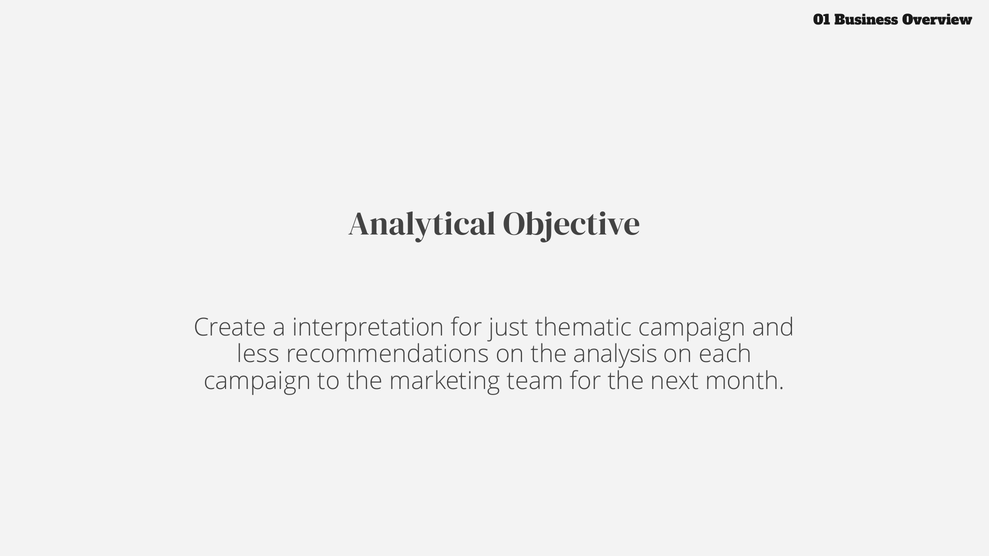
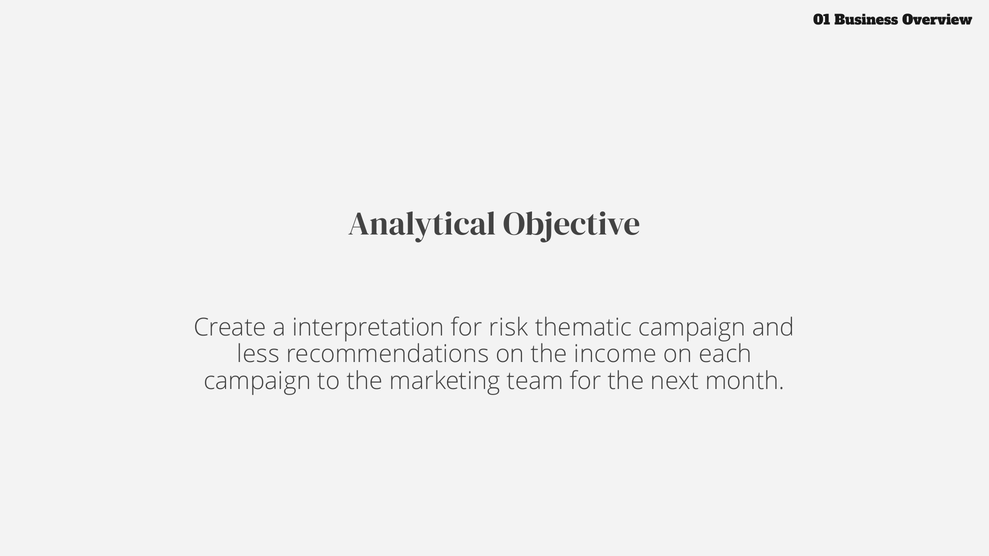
just: just -> risk
analysis: analysis -> income
